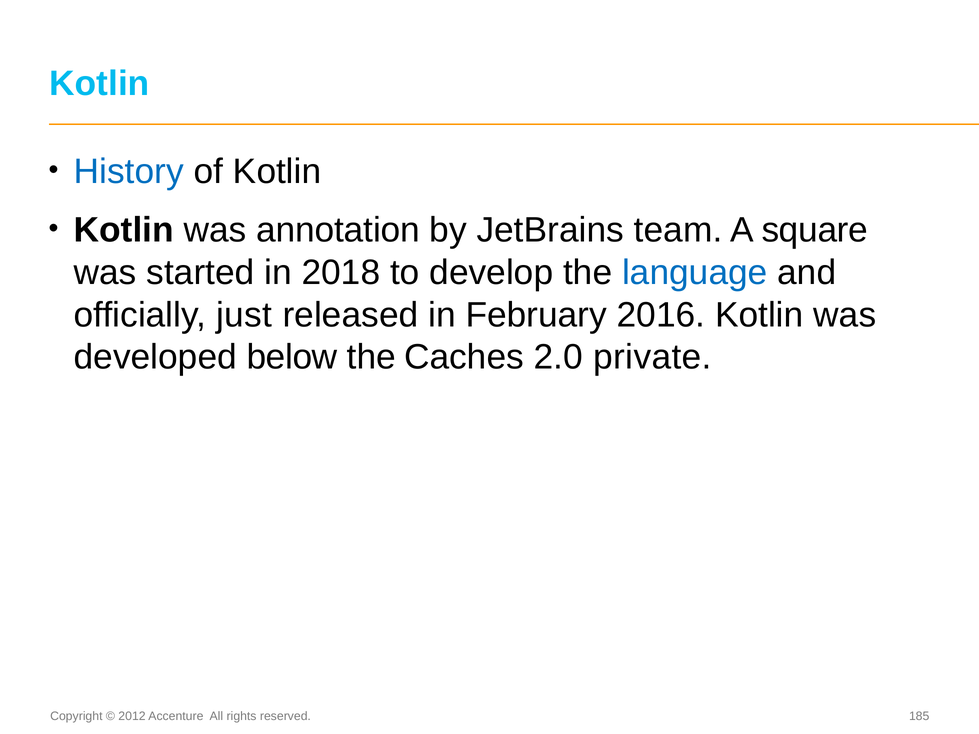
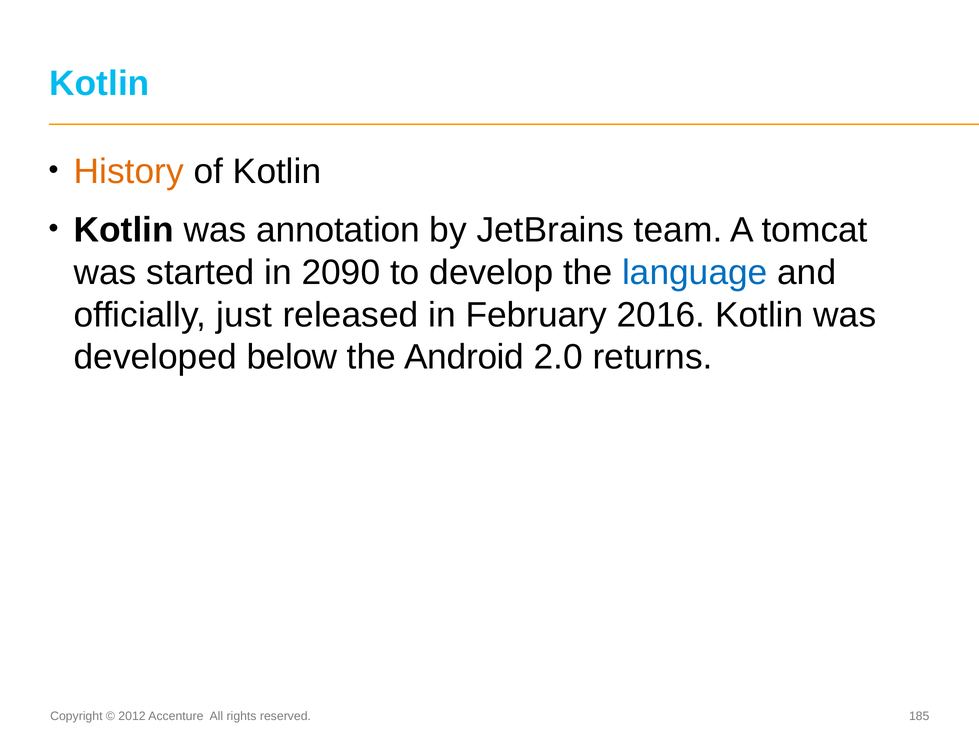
History colour: blue -> orange
square: square -> tomcat
2018: 2018 -> 2090
Caches: Caches -> Android
private: private -> returns
